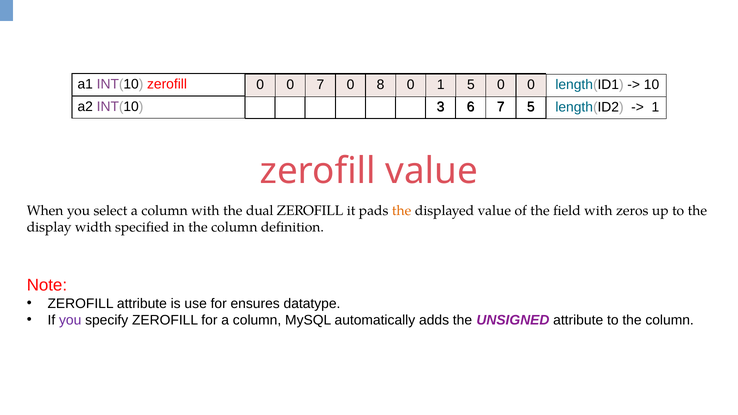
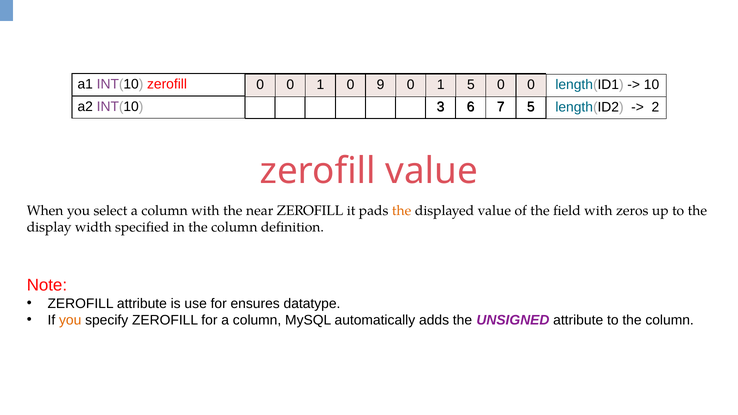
0 0 7: 7 -> 1
8: 8 -> 9
1 at (655, 107): 1 -> 2
dual: dual -> near
you at (70, 320) colour: purple -> orange
